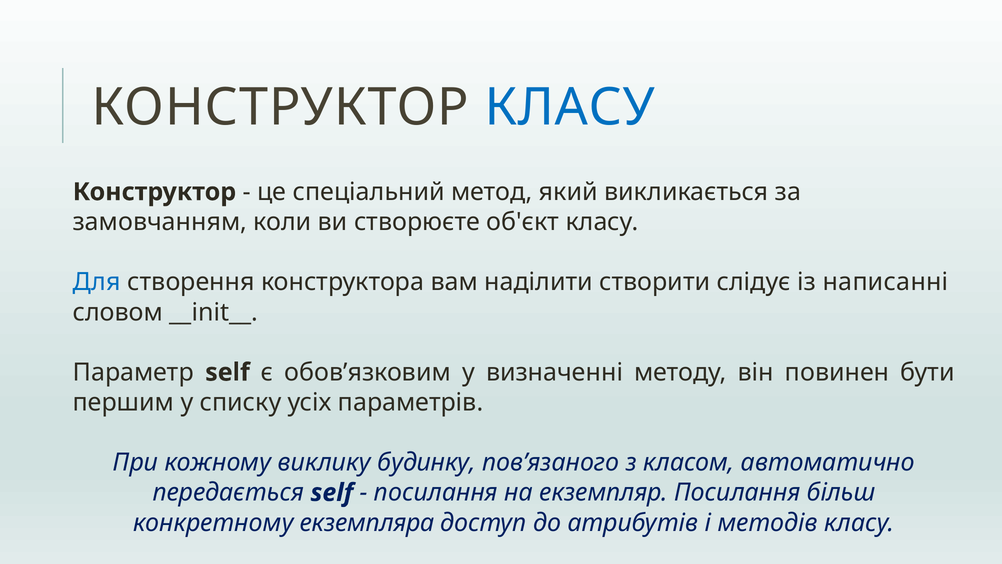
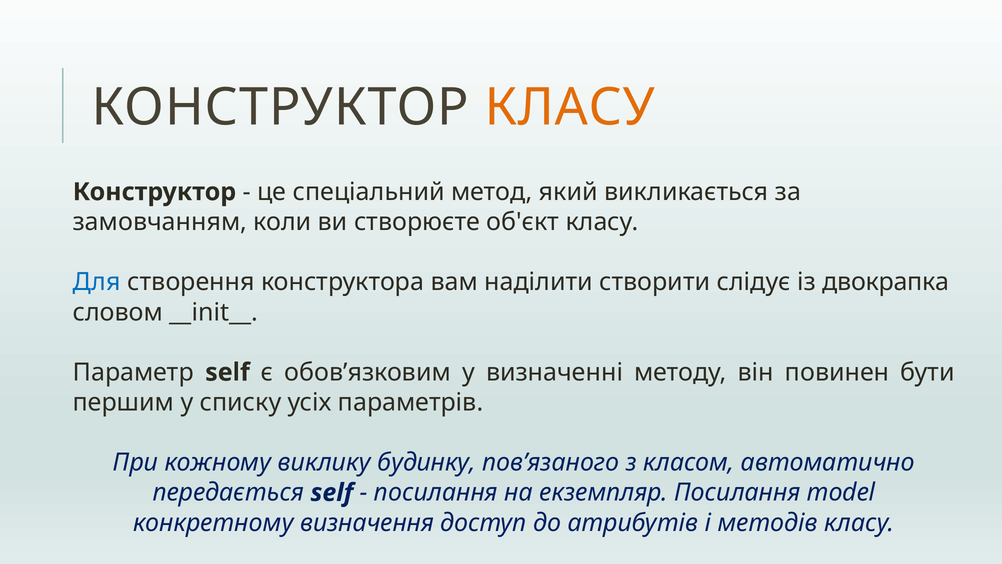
КЛАСУ at (570, 108) colour: blue -> orange
написанні: написанні -> двокрапка
більш: більш -> model
екземпляра: екземпляра -> визначення
